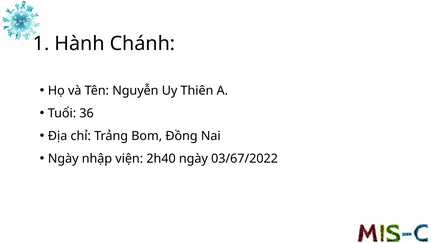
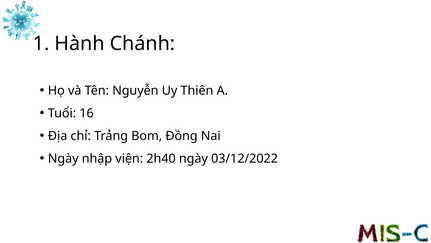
36: 36 -> 16
03/67/2022: 03/67/2022 -> 03/12/2022
